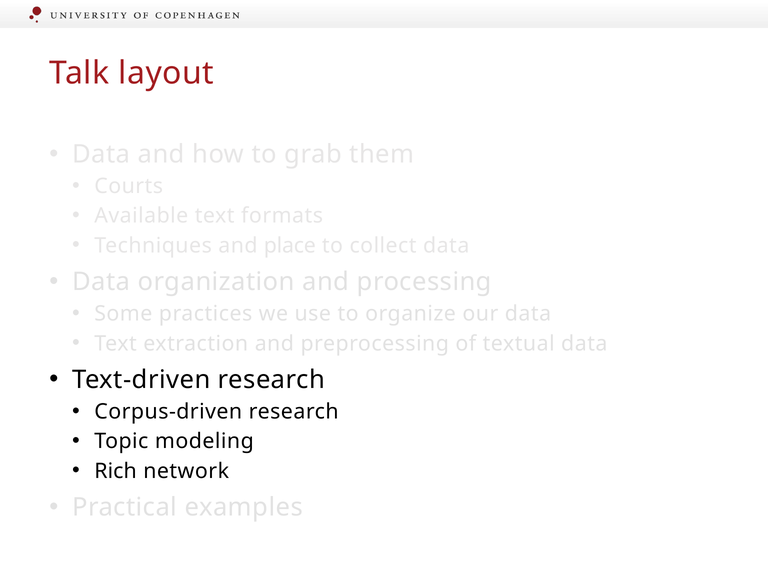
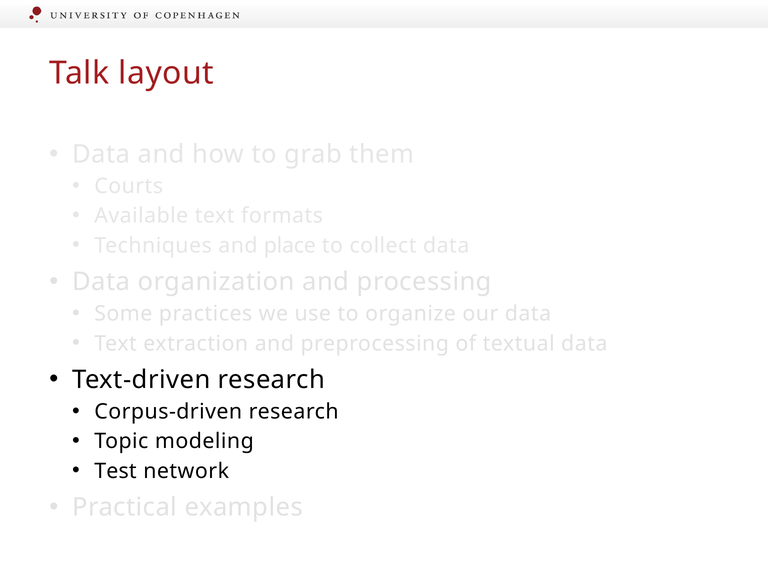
Rich: Rich -> Test
